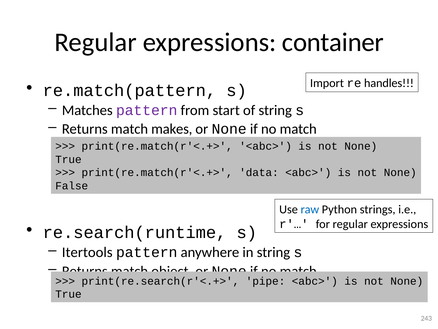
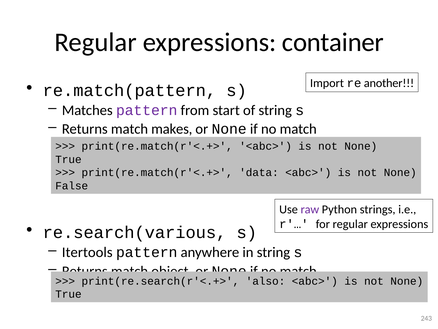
handles: handles -> another
raw colour: blue -> purple
re.search(runtime: re.search(runtime -> re.search(various
pipe: pipe -> also
